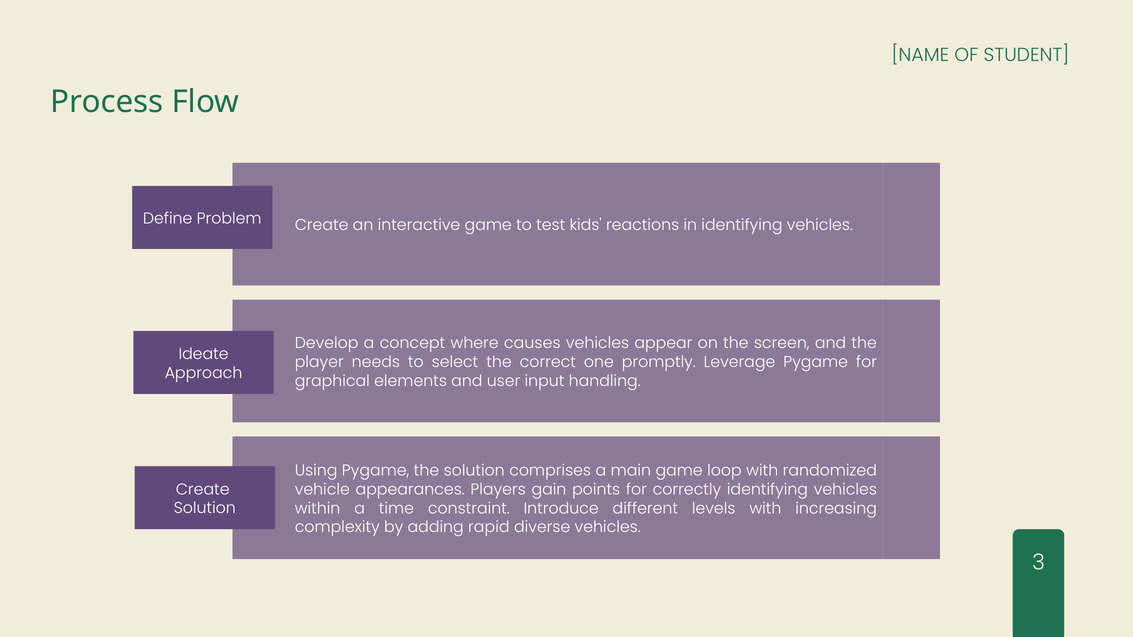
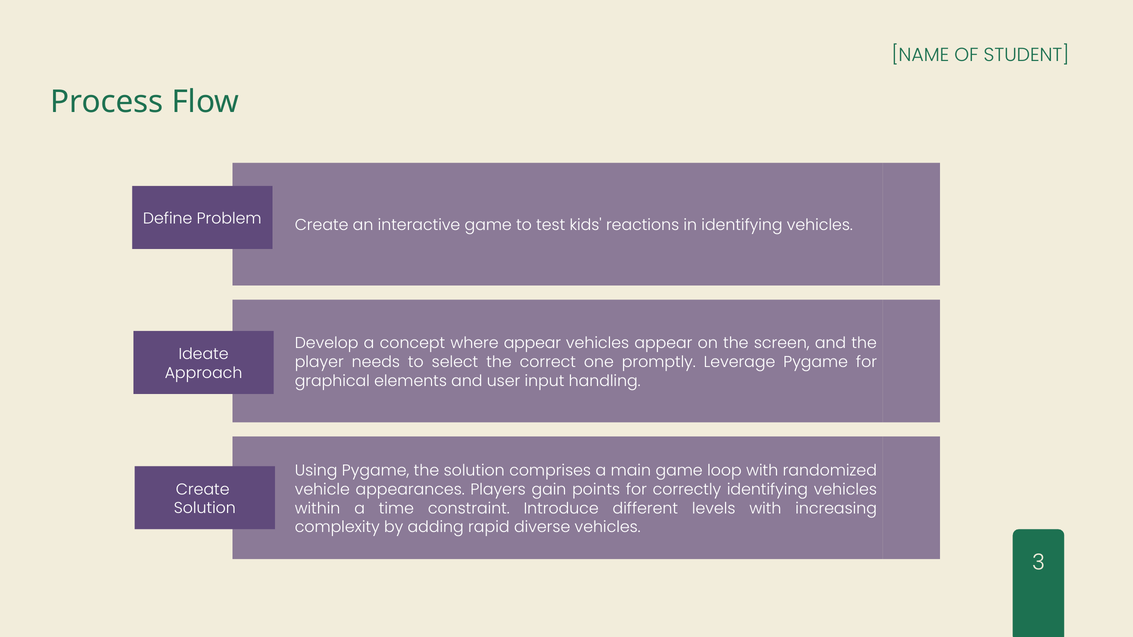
where causes: causes -> appear
